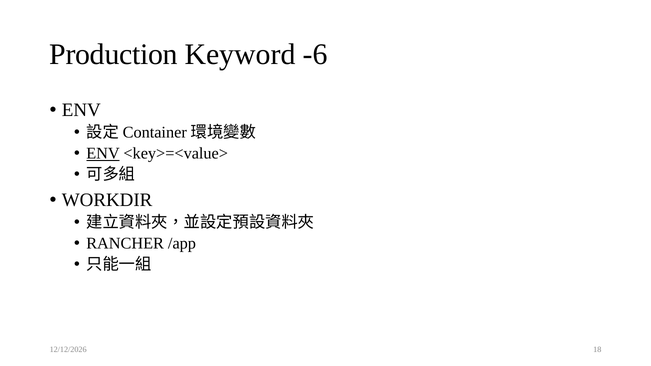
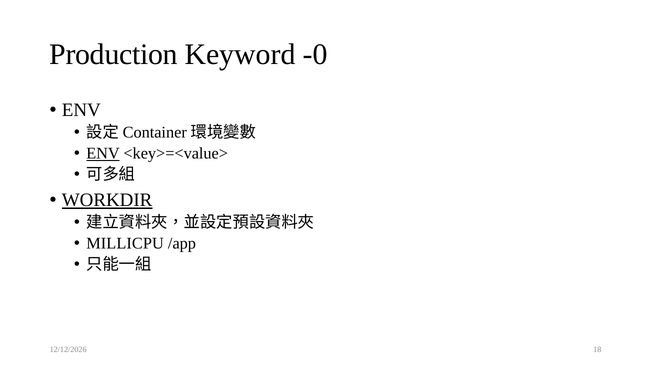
-6: -6 -> -0
WORKDIR underline: none -> present
RANCHER: RANCHER -> MILLICPU
